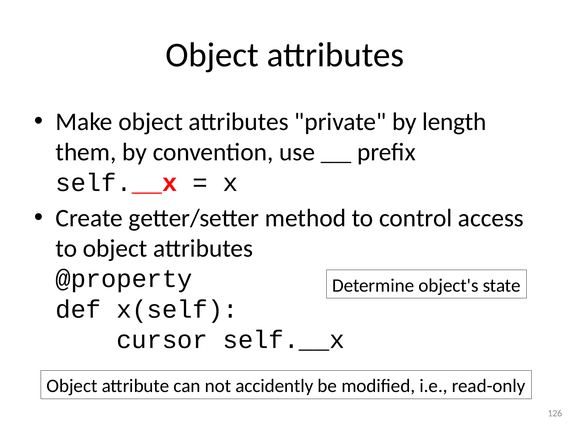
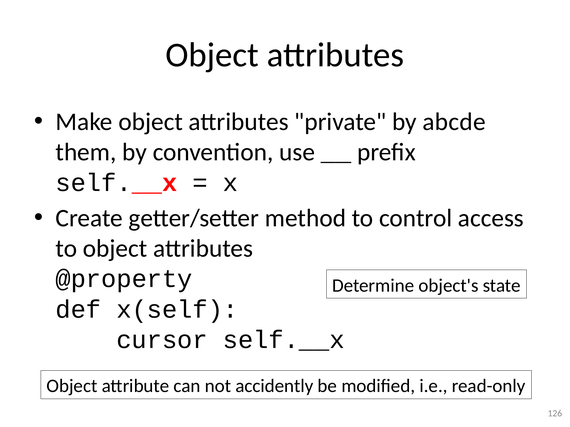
length: length -> abcde
